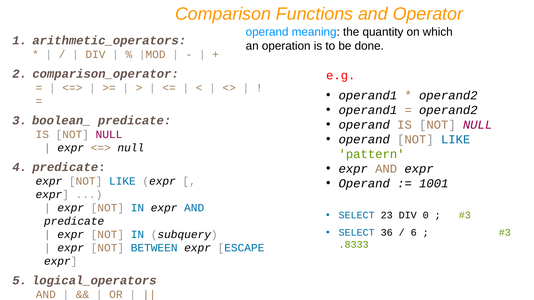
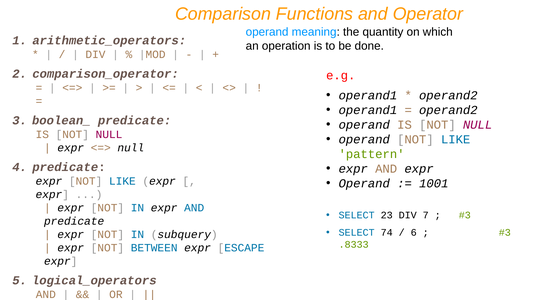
0: 0 -> 7
36: 36 -> 74
